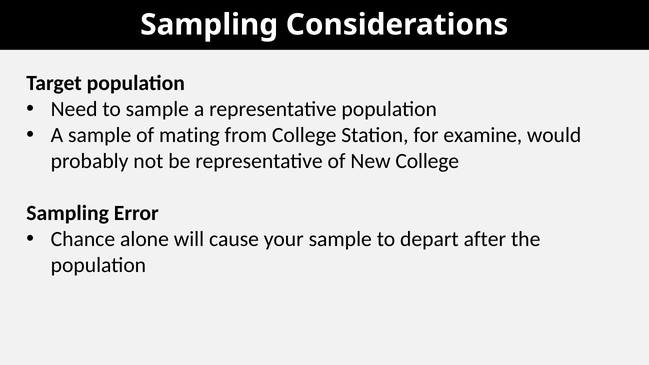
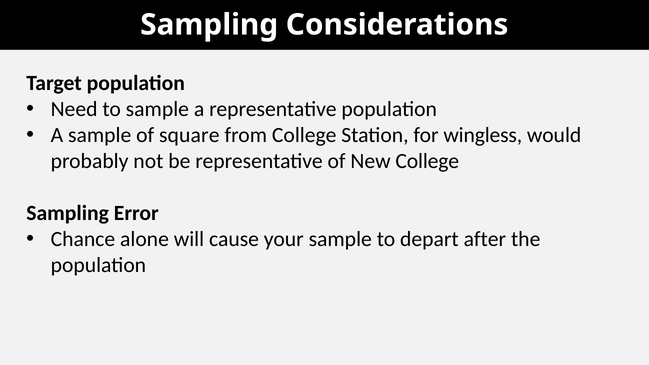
mating: mating -> square
examine: examine -> wingless
